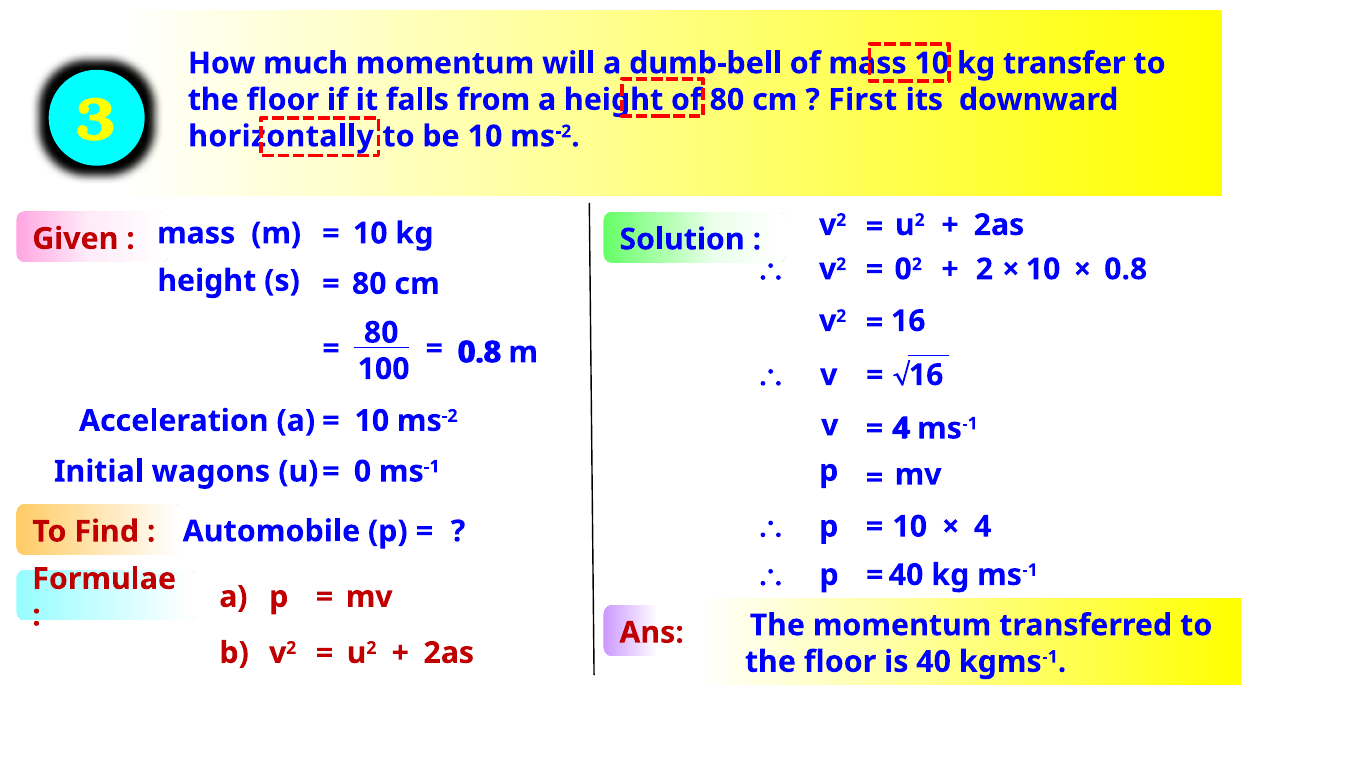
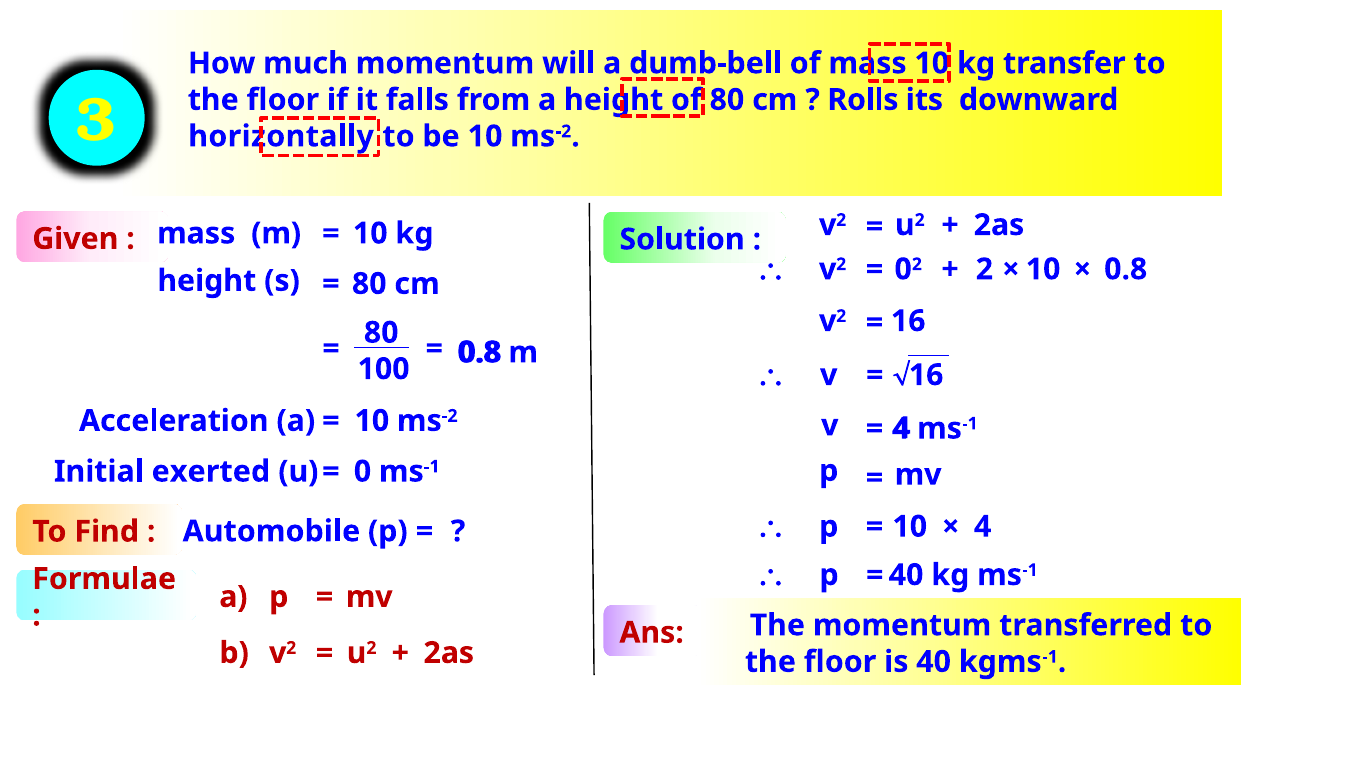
First: First -> Rolls
wagons: wagons -> exerted
